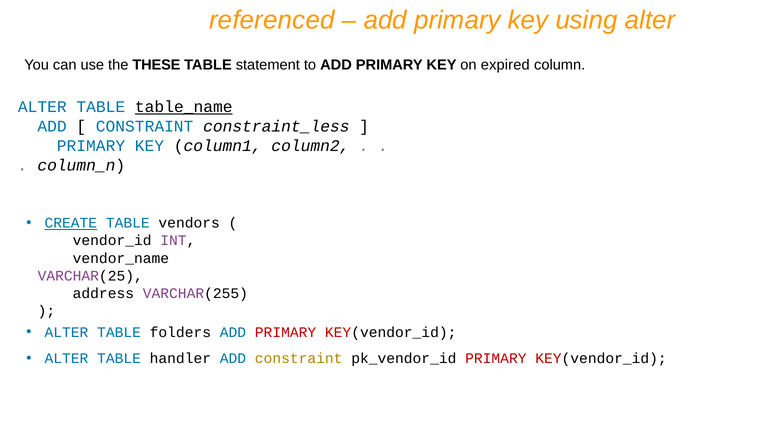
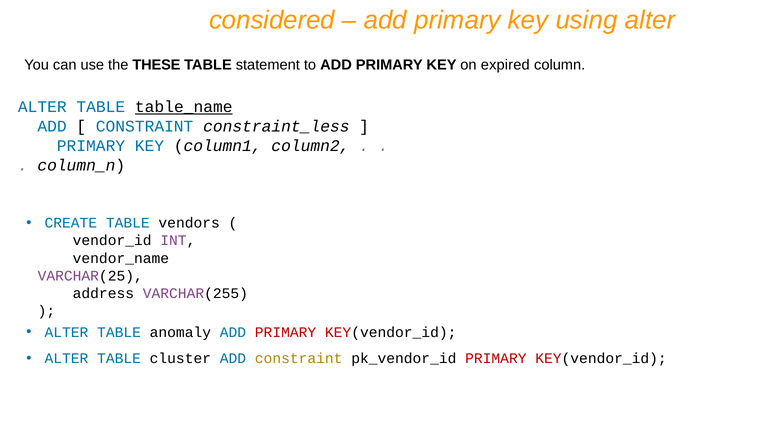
referenced: referenced -> considered
CREATE underline: present -> none
folders: folders -> anomaly
handler: handler -> cluster
